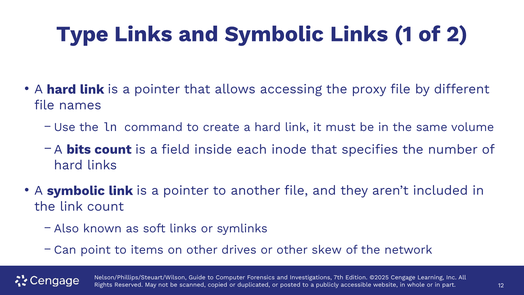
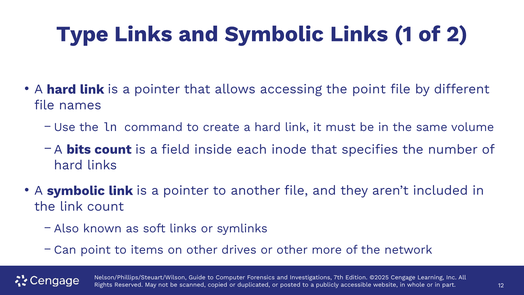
the proxy: proxy -> point
skew: skew -> more
